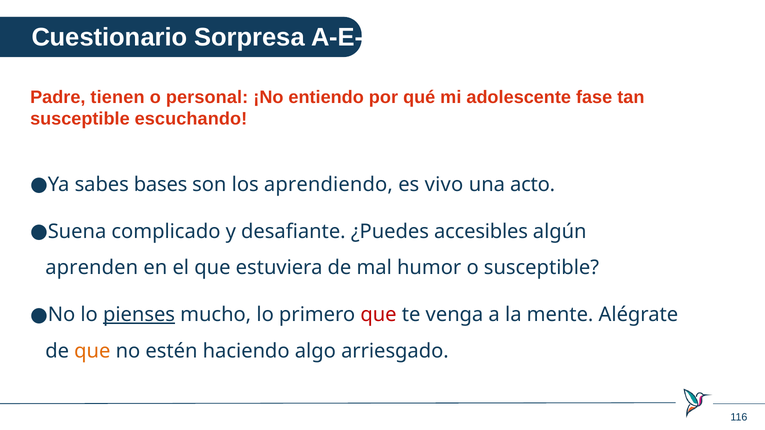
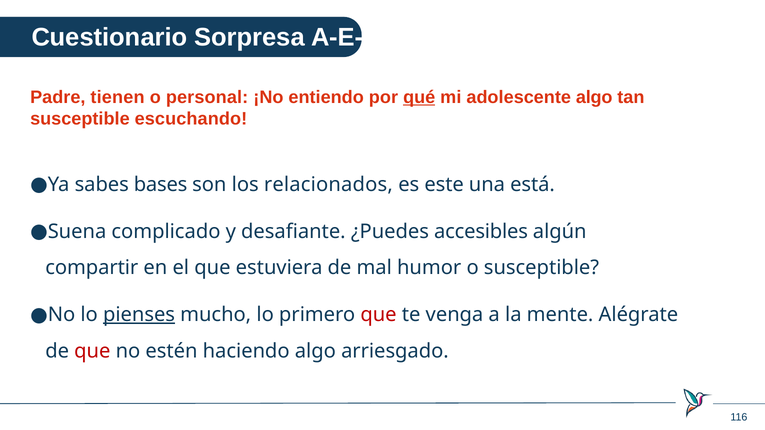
qué underline: none -> present
adolescente fase: fase -> algo
aprendiendo: aprendiendo -> relacionados
vivo: vivo -> este
acto: acto -> está
aprenden: aprenden -> compartir
que at (92, 351) colour: orange -> red
